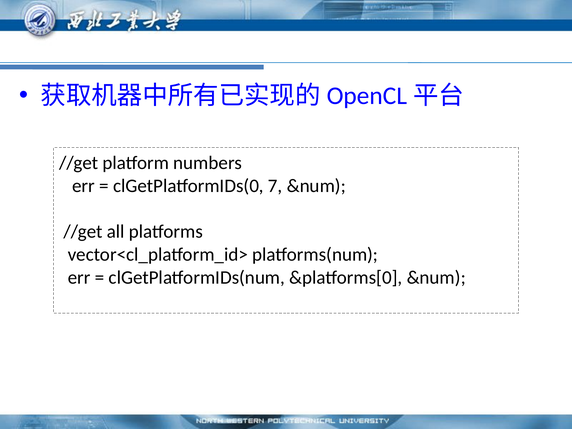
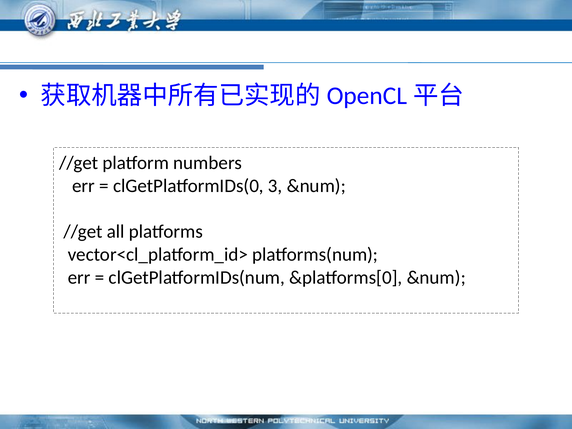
7: 7 -> 3
